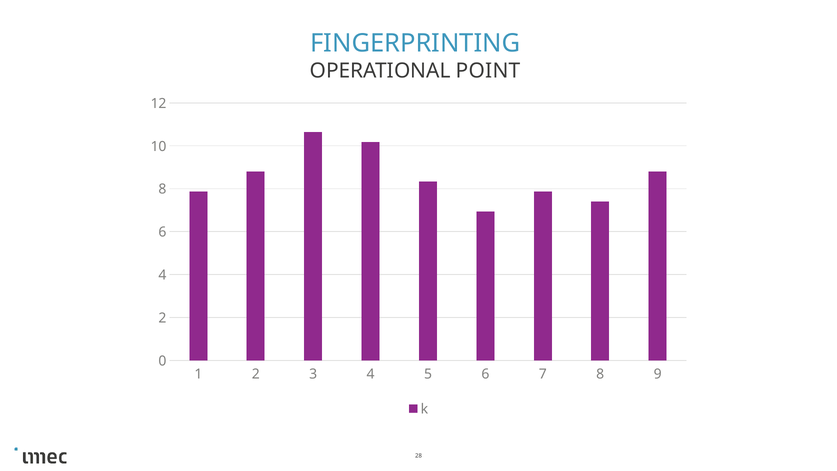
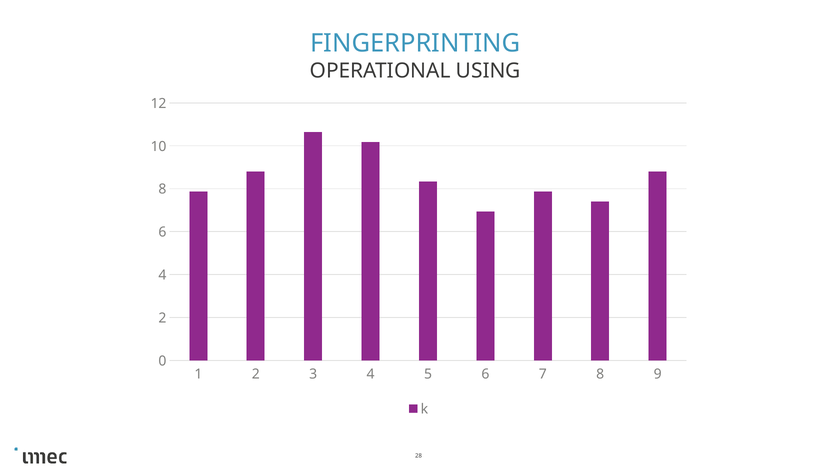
POINT: POINT -> USING
